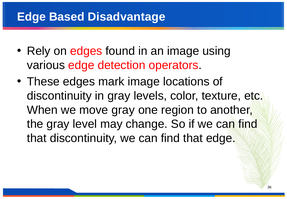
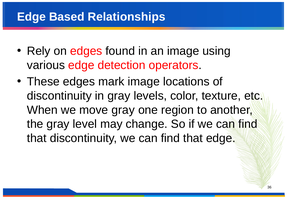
Disadvantage: Disadvantage -> Relationships
